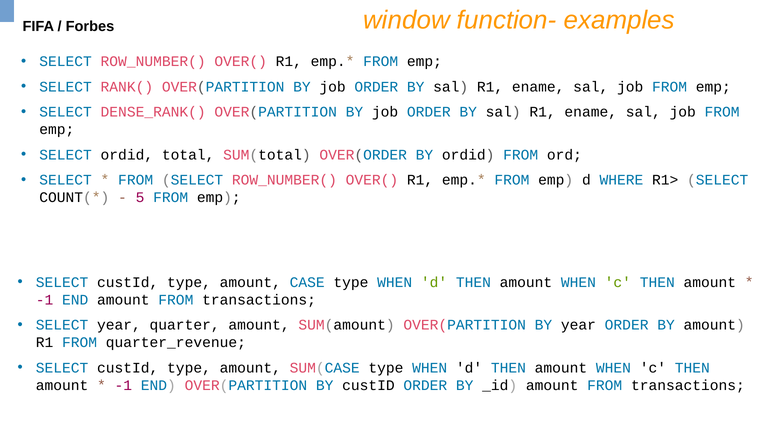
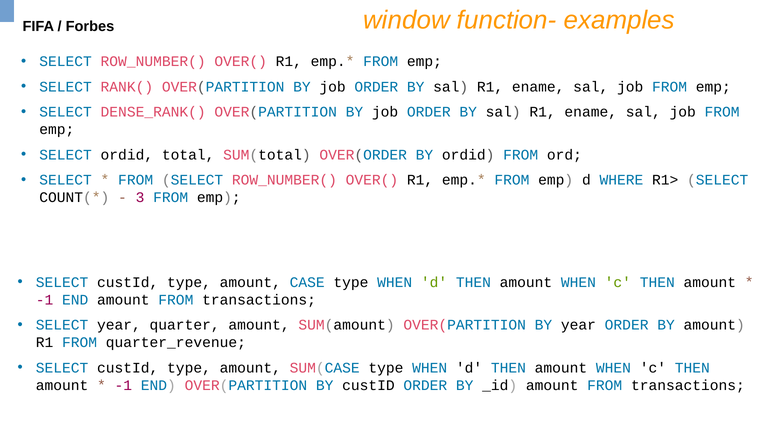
5: 5 -> 3
